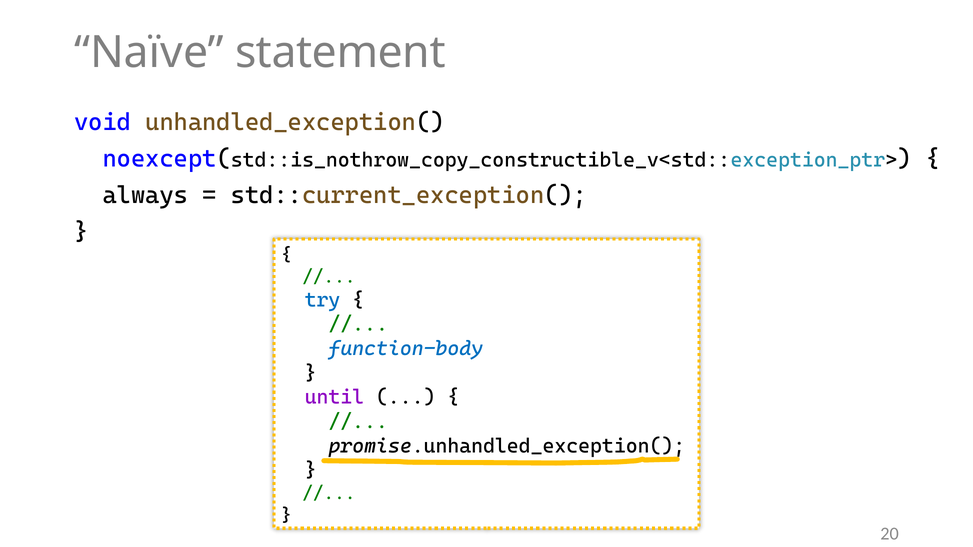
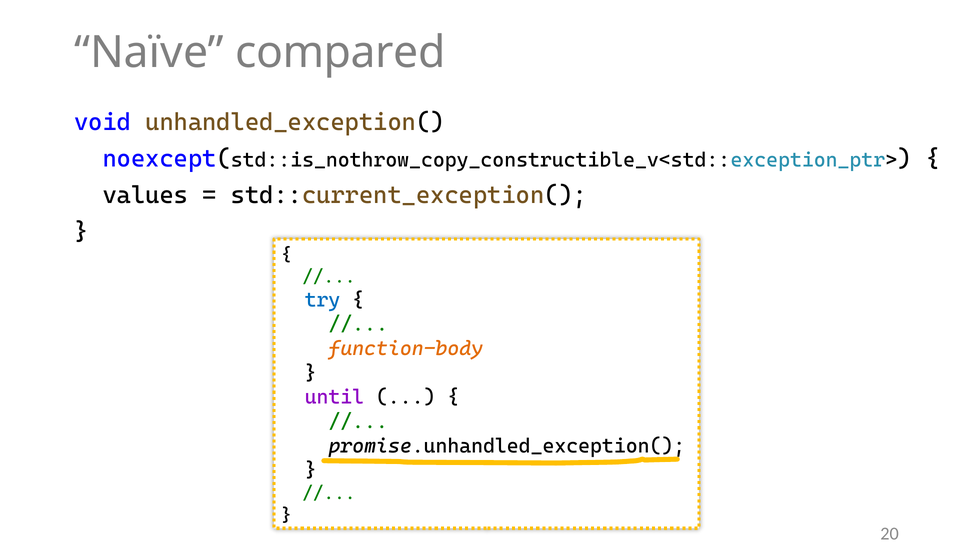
statement: statement -> compared
always: always -> values
function-body colour: blue -> orange
